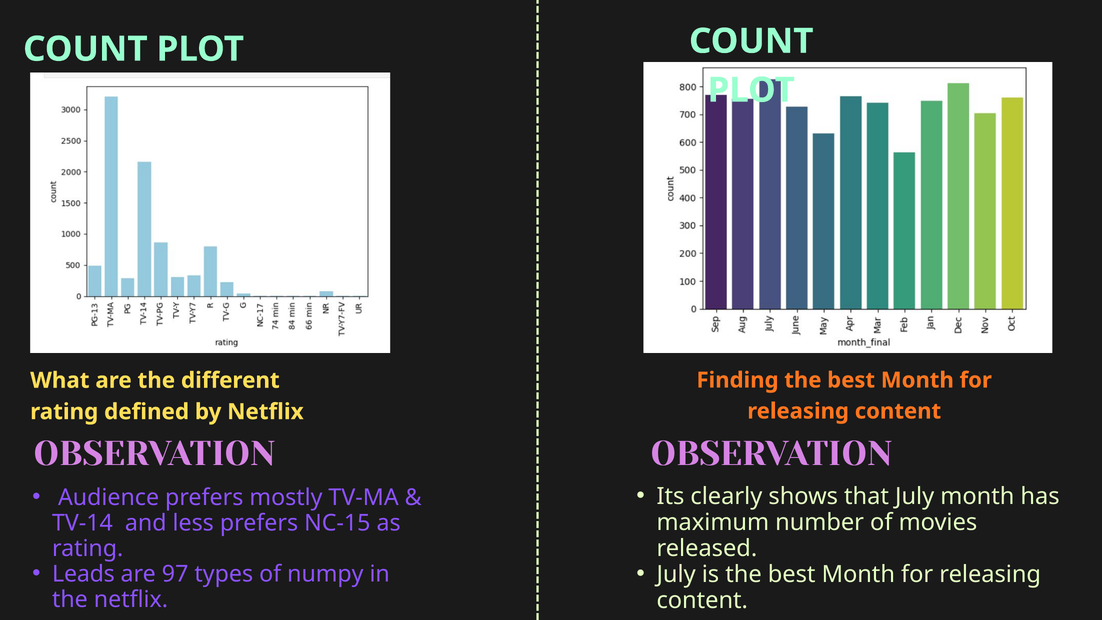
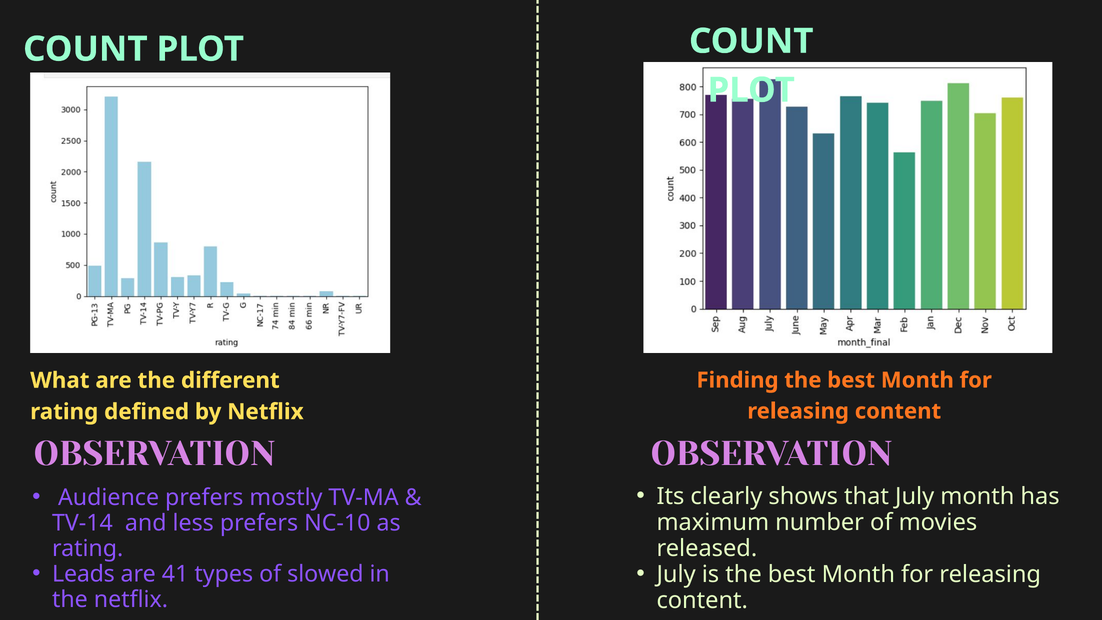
NC-15: NC-15 -> NC-10
97: 97 -> 41
numpy: numpy -> slowed
